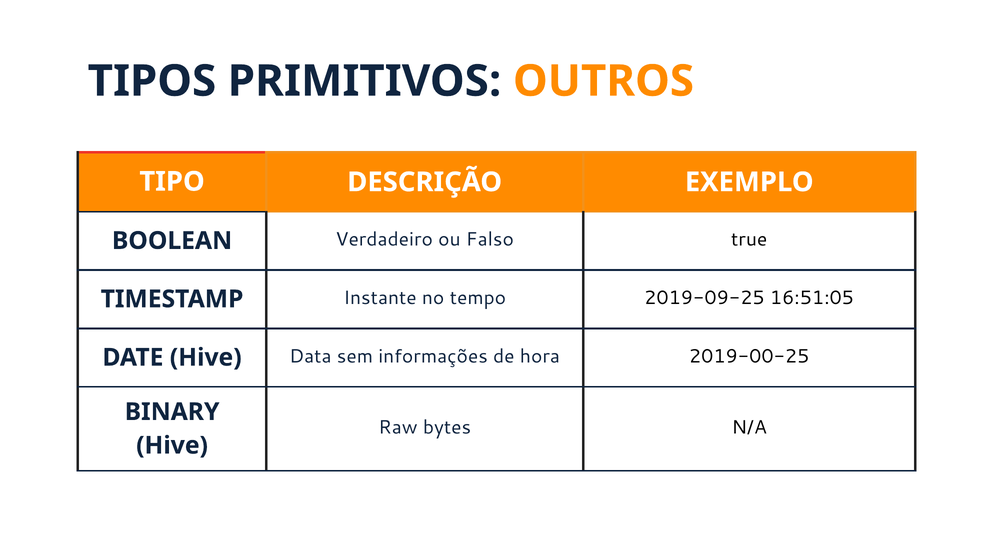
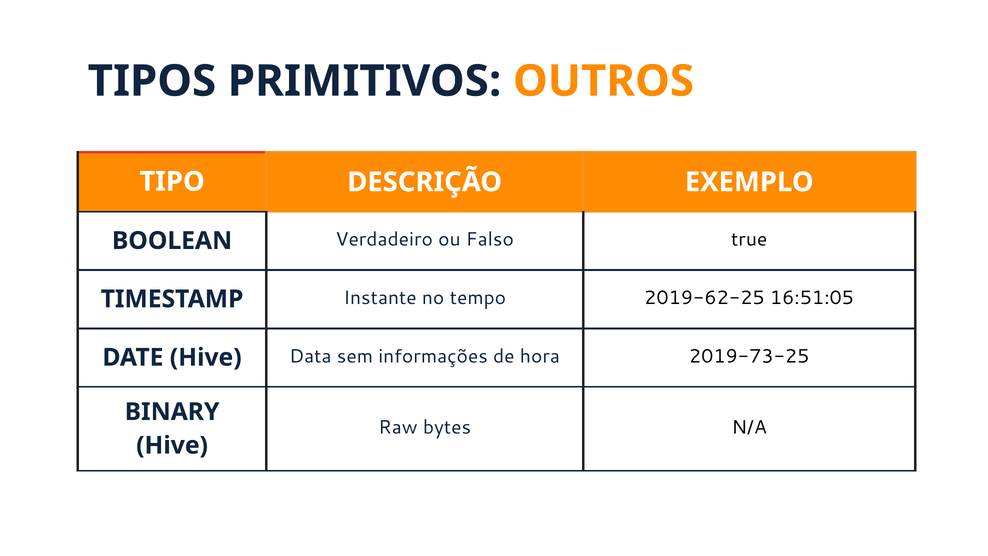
2019-09-25: 2019-09-25 -> 2019-62-25
2019-00-25: 2019-00-25 -> 2019-73-25
